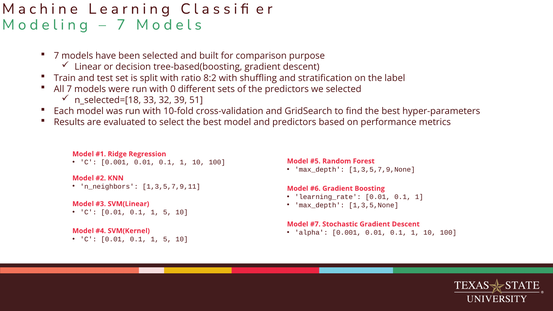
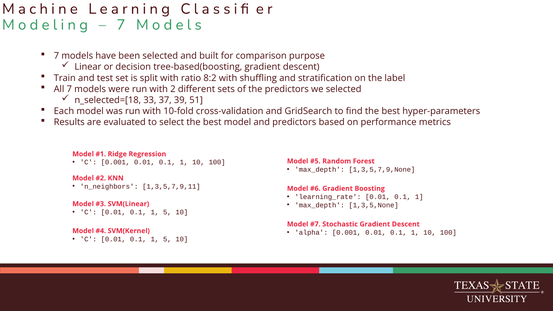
0: 0 -> 2
32: 32 -> 37
